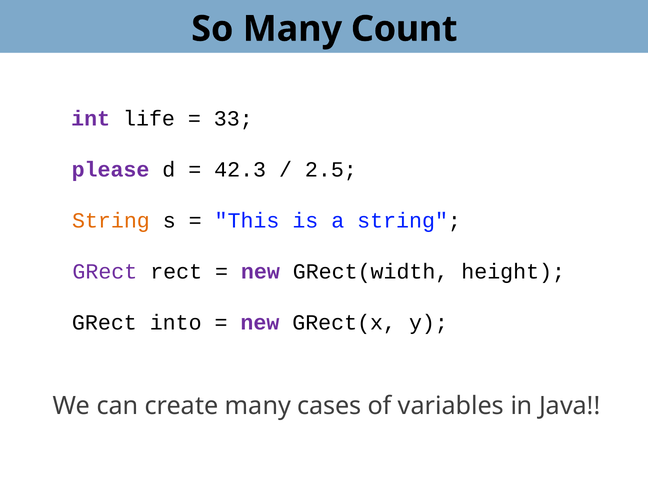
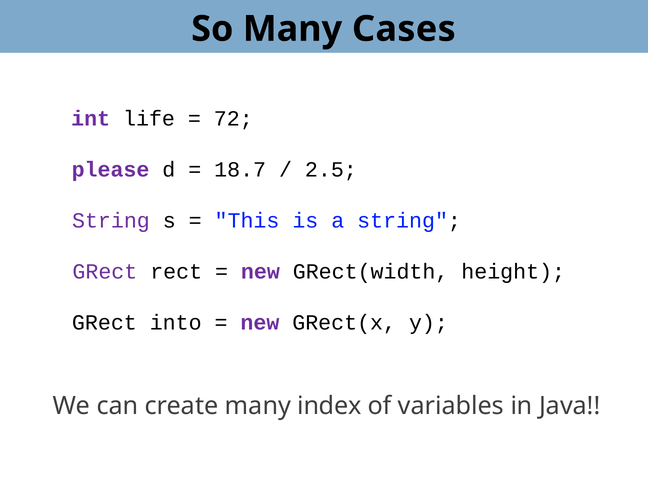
Count: Count -> Cases
33: 33 -> 72
42.3: 42.3 -> 18.7
String at (111, 221) colour: orange -> purple
cases: cases -> index
